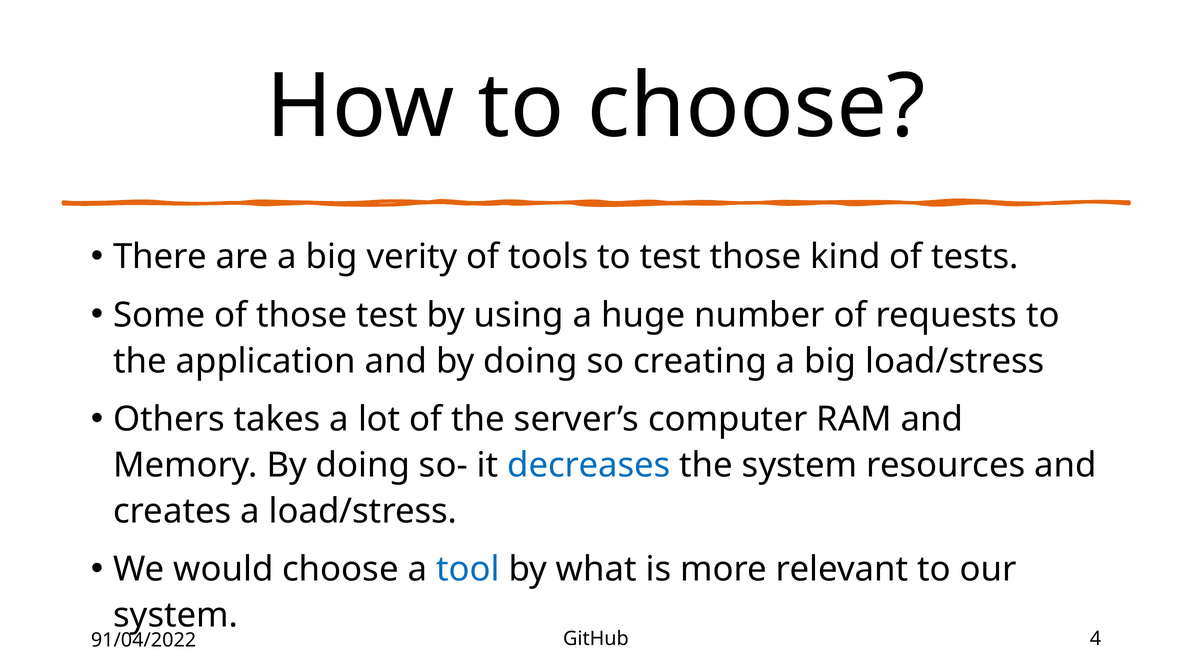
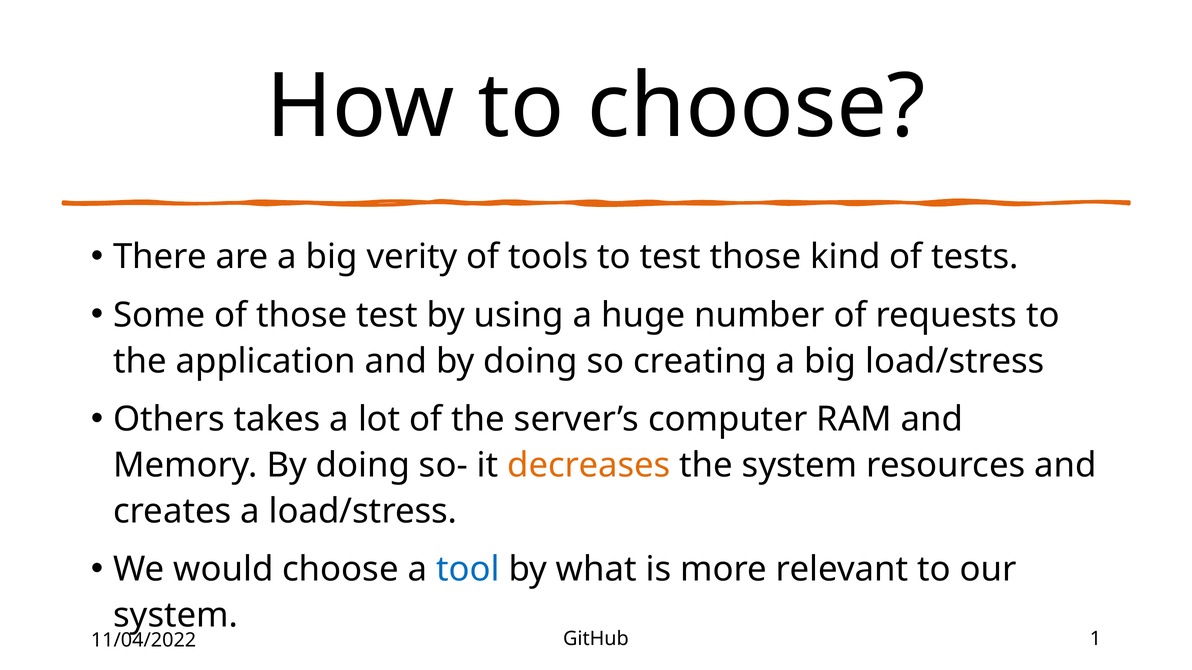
decreases colour: blue -> orange
4: 4 -> 1
91/04/2022: 91/04/2022 -> 11/04/2022
